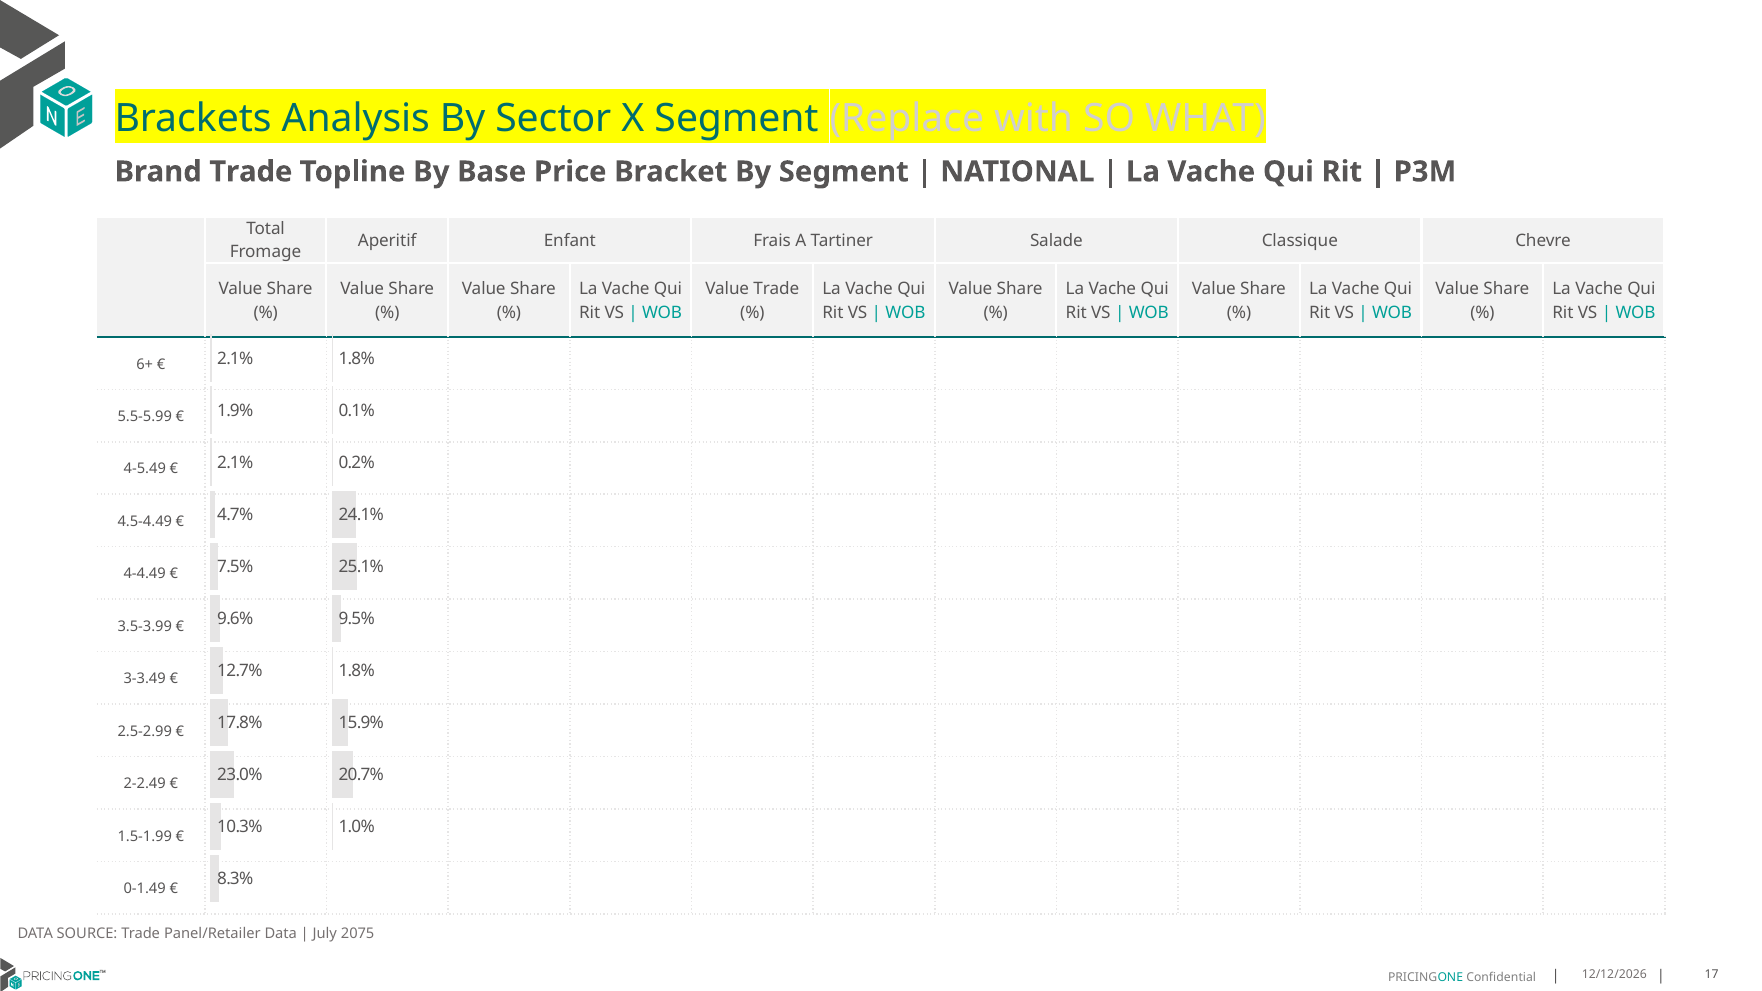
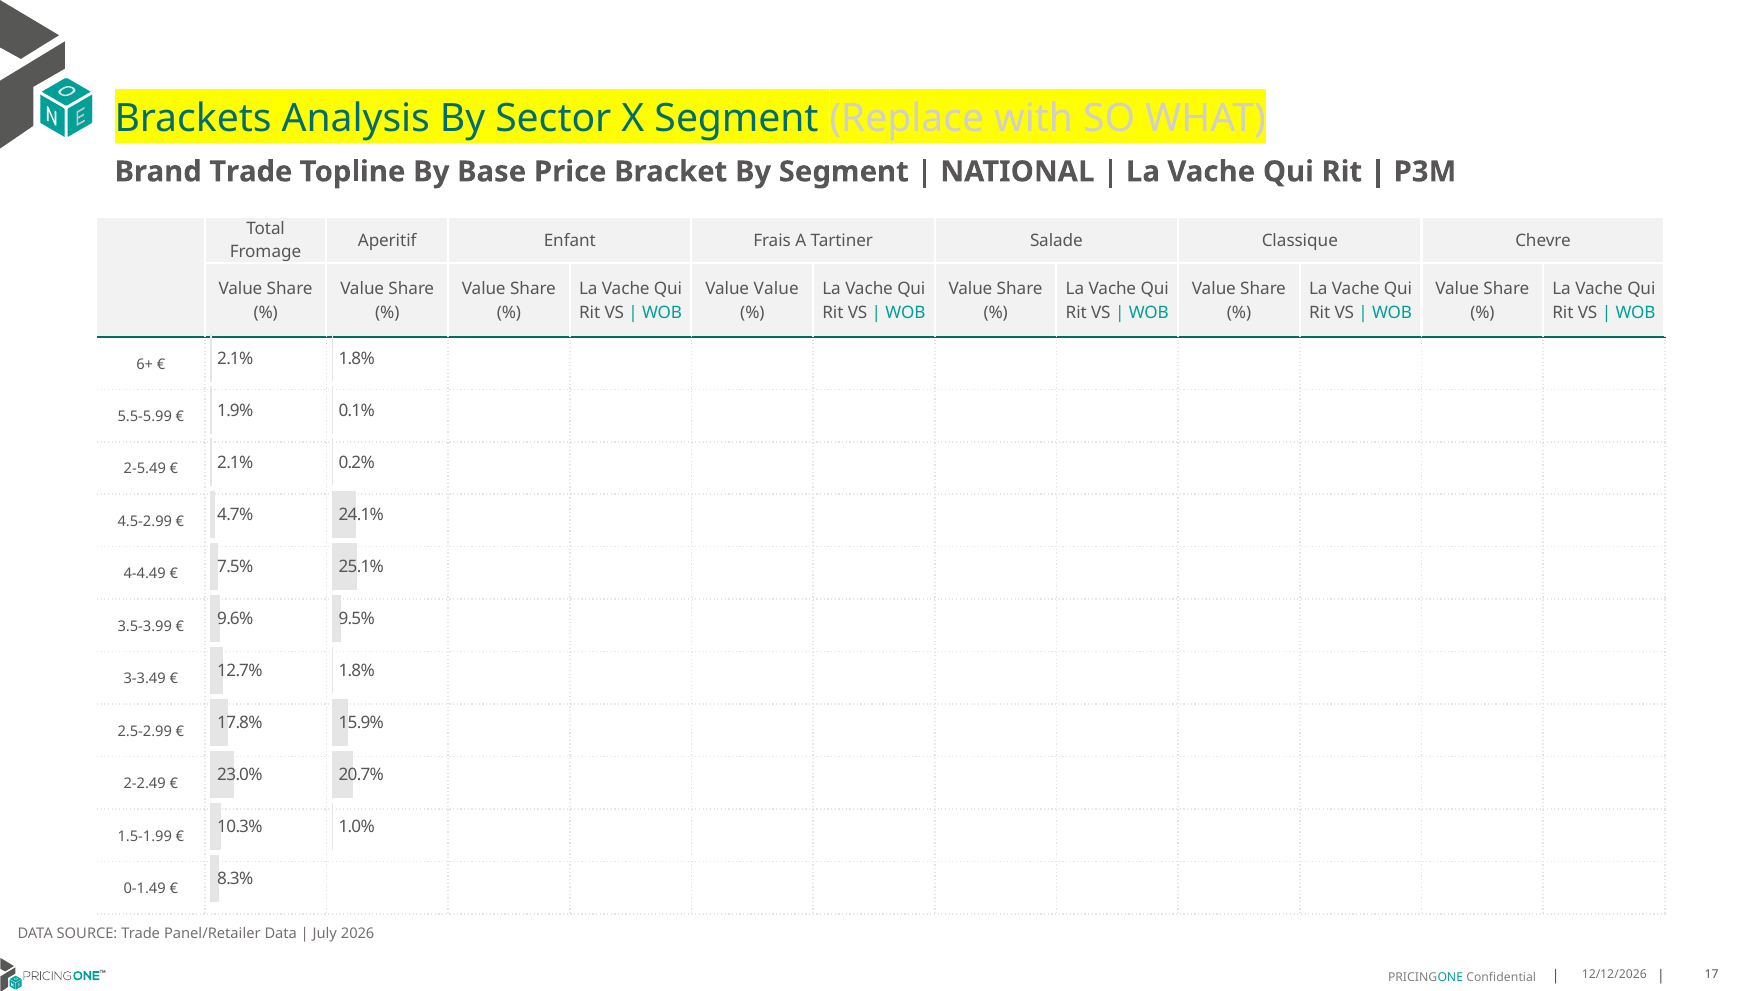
Value Trade: Trade -> Value
4-5.49: 4-5.49 -> 2-5.49
4.5-4.49: 4.5-4.49 -> 4.5-2.99
2075: 2075 -> 2026
